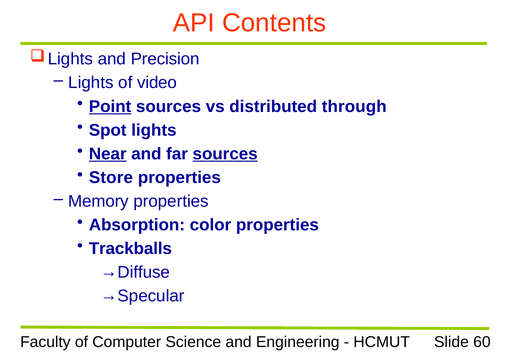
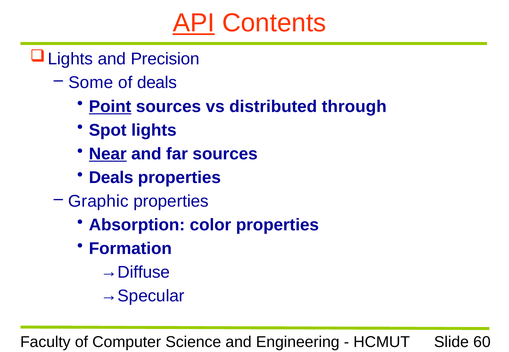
API underline: none -> present
Lights at (91, 83): Lights -> Some
of video: video -> deals
sources at (225, 154) underline: present -> none
Store at (111, 178): Store -> Deals
Memory: Memory -> Graphic
Trackballs: Trackballs -> Formation
